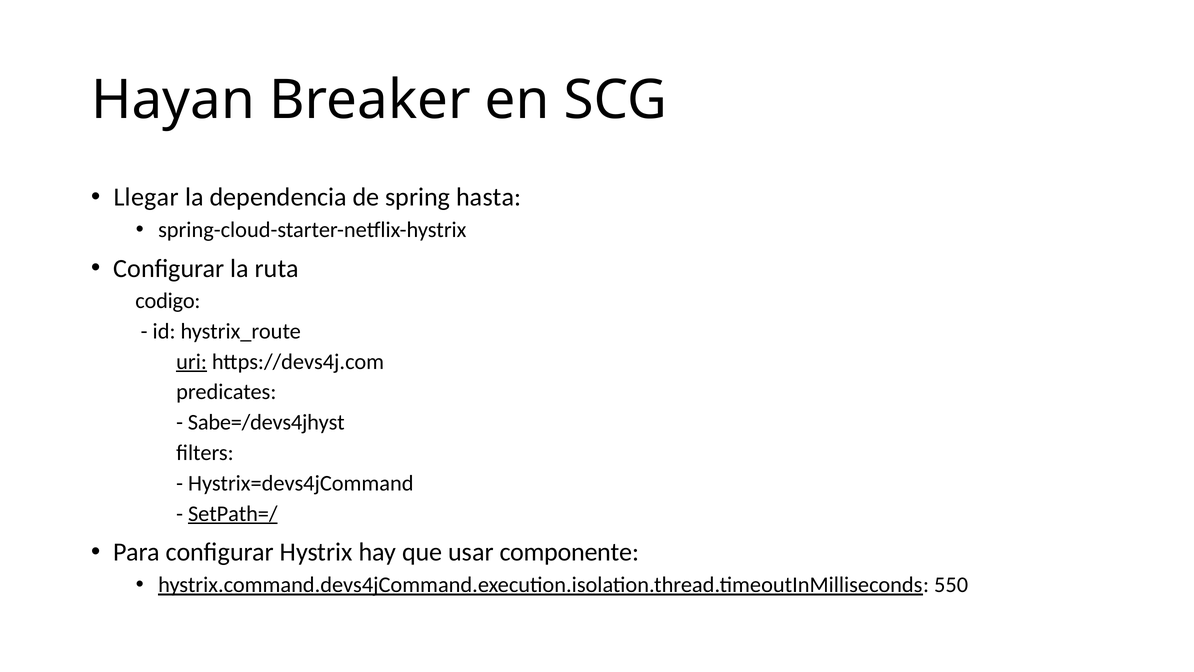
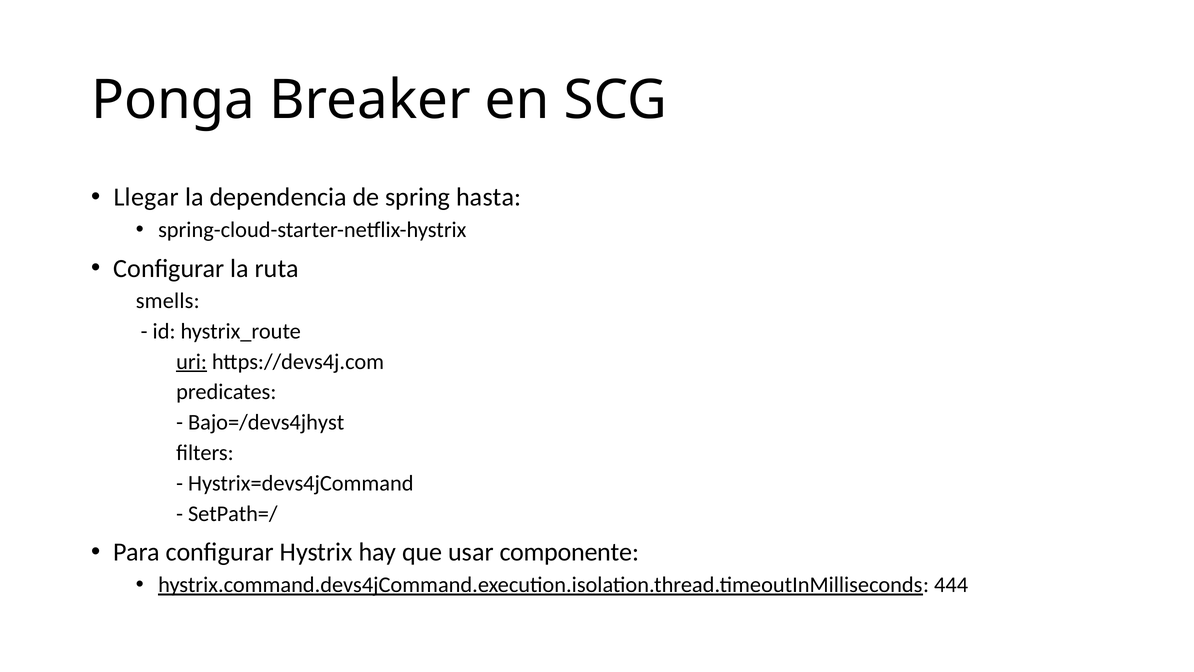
Hayan: Hayan -> Ponga
codigo: codigo -> smells
Sabe=/devs4jhyst: Sabe=/devs4jhyst -> Bajo=/devs4jhyst
SetPath=/ underline: present -> none
550: 550 -> 444
